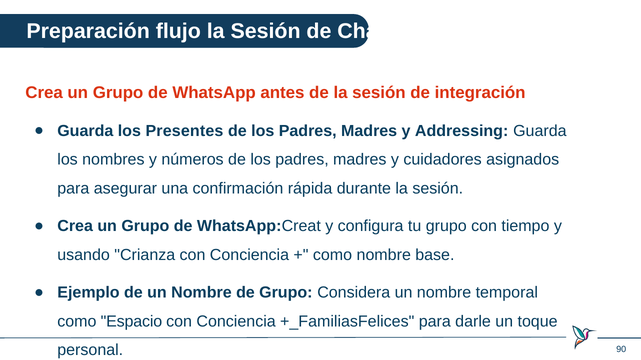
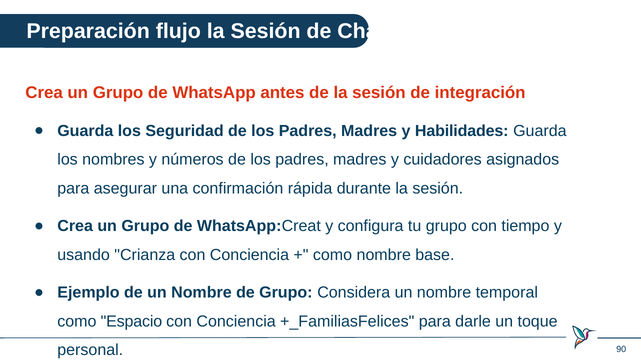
Presentes: Presentes -> Seguridad
Addressing: Addressing -> Habilidades
